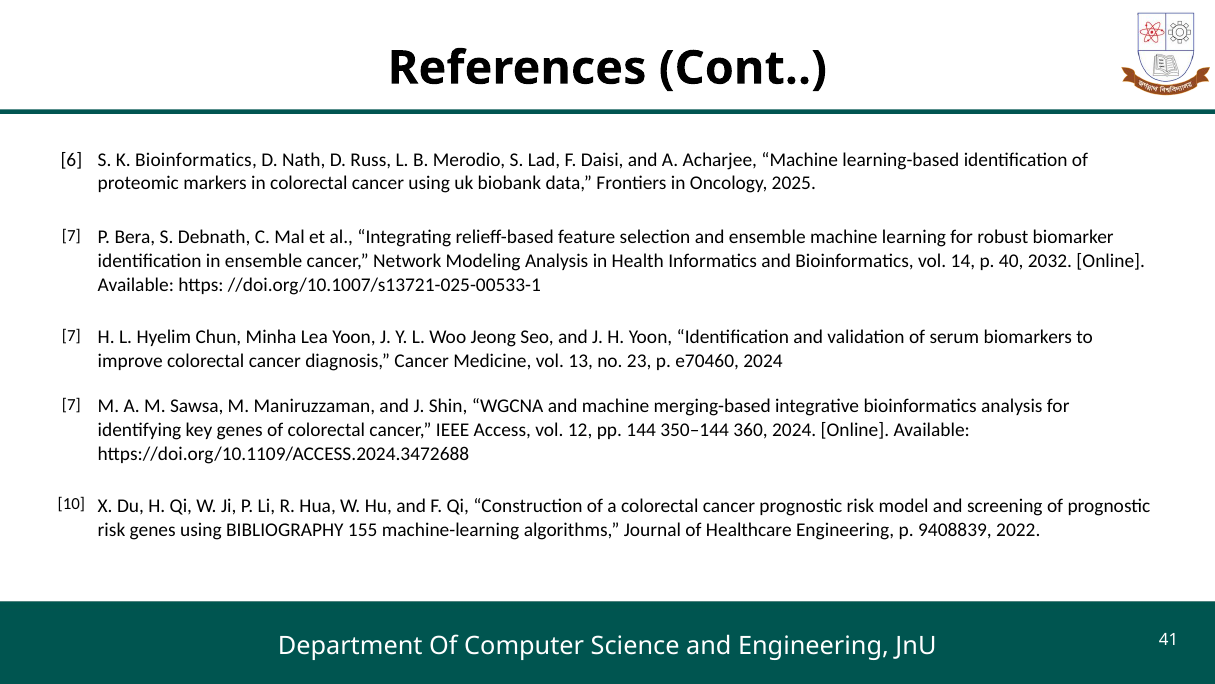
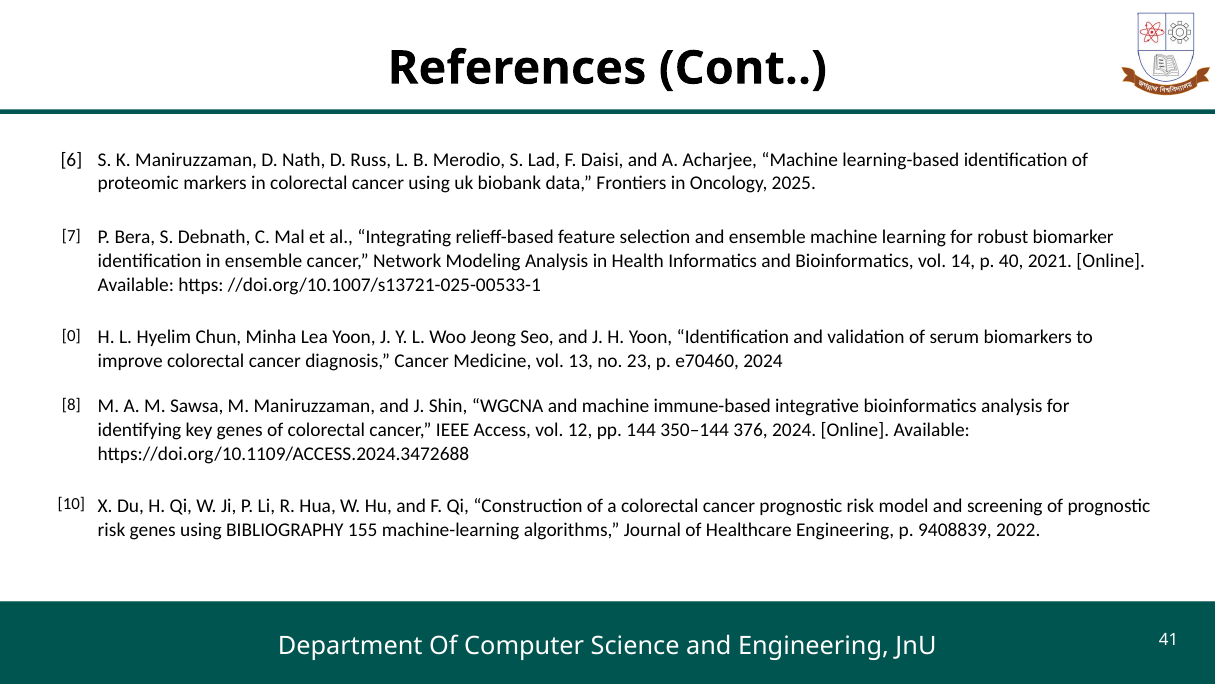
K Bioinformatics: Bioinformatics -> Maniruzzaman
2032: 2032 -> 2021
7 at (71, 335): 7 -> 0
7 at (71, 404): 7 -> 8
merging-based: merging-based -> immune-based
360: 360 -> 376
